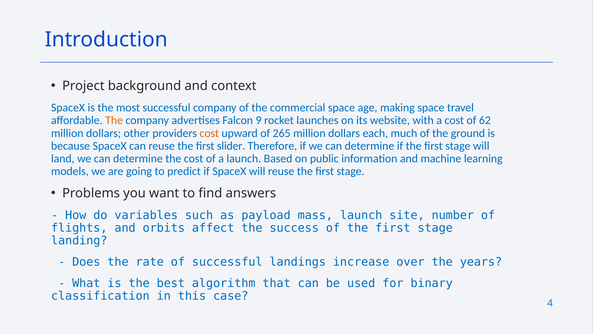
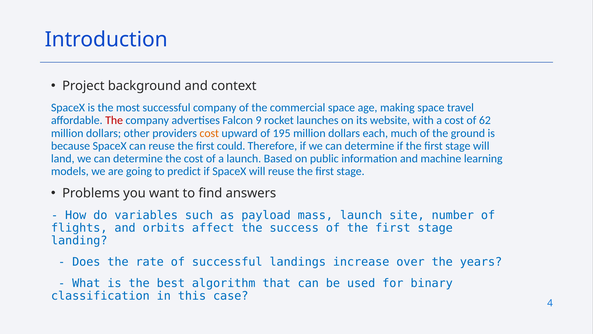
The at (114, 120) colour: orange -> red
265: 265 -> 195
slider: slider -> could
